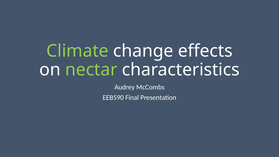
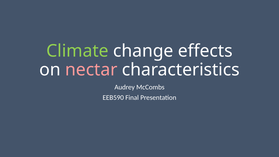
nectar colour: light green -> pink
